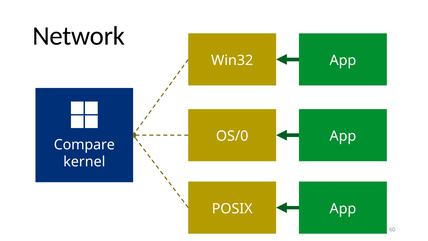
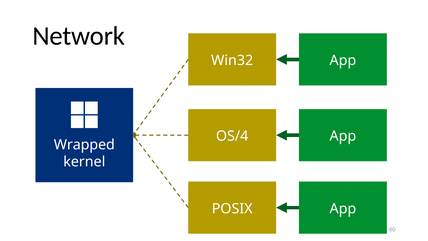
OS/0: OS/0 -> OS/4
Compare: Compare -> Wrapped
